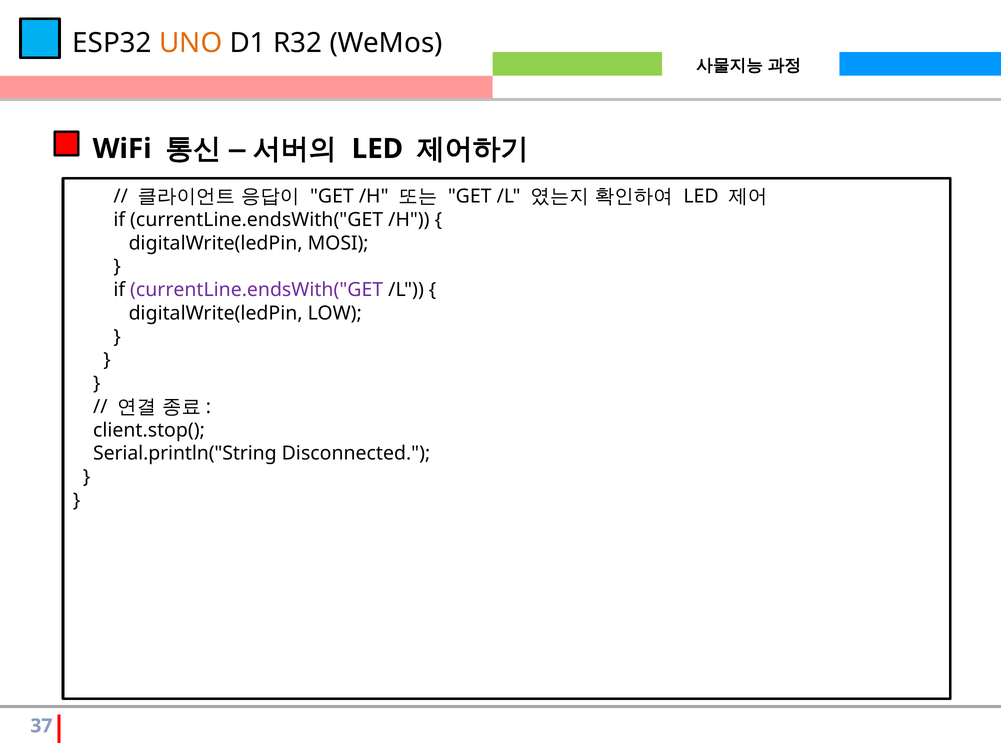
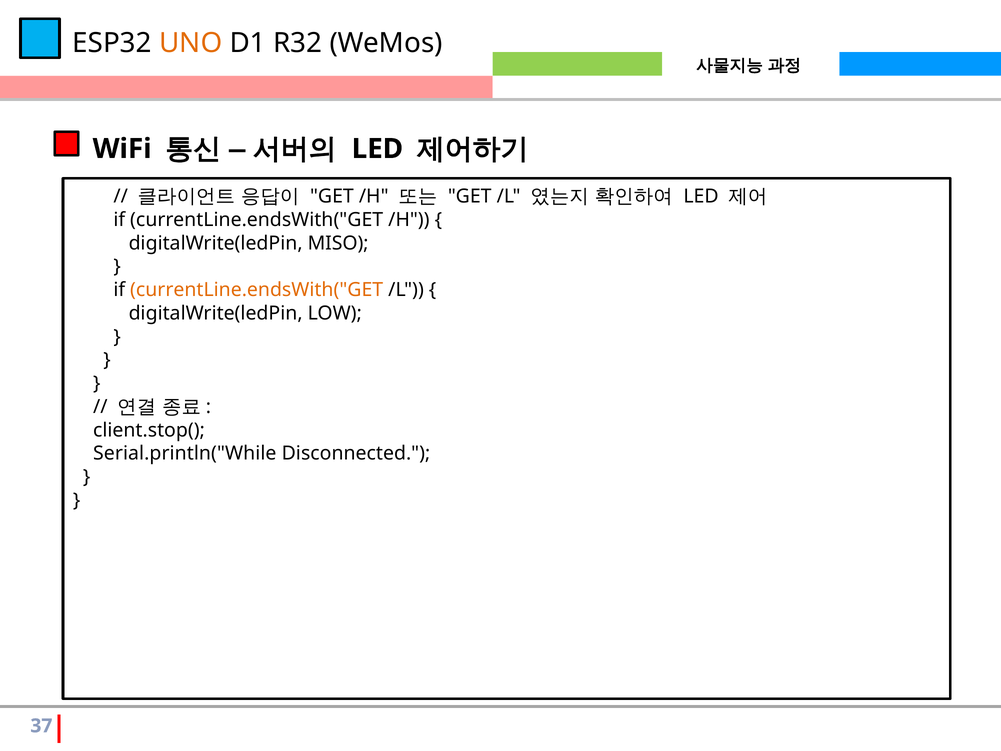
MOSI: MOSI -> MISO
currentLine.endsWith("GET at (257, 290) colour: purple -> orange
Serial.println("String: Serial.println("String -> Serial.println("While
